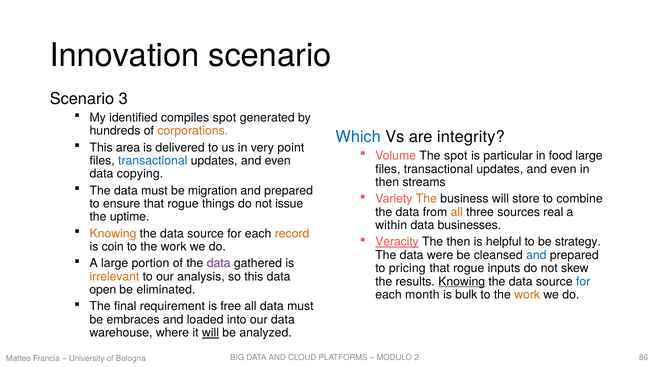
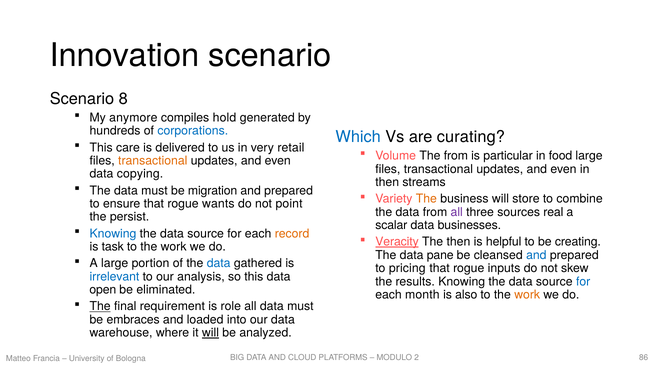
3: 3 -> 8
identified: identified -> anymore
compiles spot: spot -> hold
corporations colour: orange -> blue
integrity: integrity -> curating
area: area -> care
point: point -> retail
The spot: spot -> from
transactional at (153, 161) colour: blue -> orange
things: things -> wants
issue: issue -> point
all at (457, 212) colour: orange -> purple
uptime: uptime -> persist
within: within -> scalar
Knowing at (113, 234) colour: orange -> blue
strategy: strategy -> creating
coin: coin -> task
were: were -> pane
data at (219, 264) colour: purple -> blue
irrelevant colour: orange -> blue
Knowing at (462, 282) underline: present -> none
bulk: bulk -> also
The at (100, 307) underline: none -> present
free: free -> role
